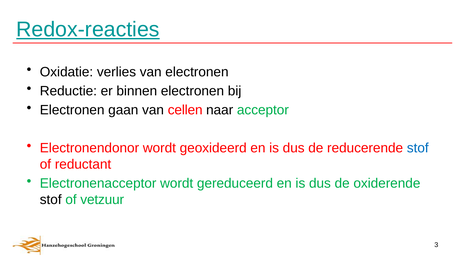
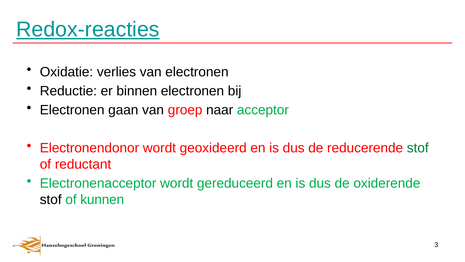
cellen: cellen -> groep
stof at (418, 148) colour: blue -> green
vetzuur: vetzuur -> kunnen
